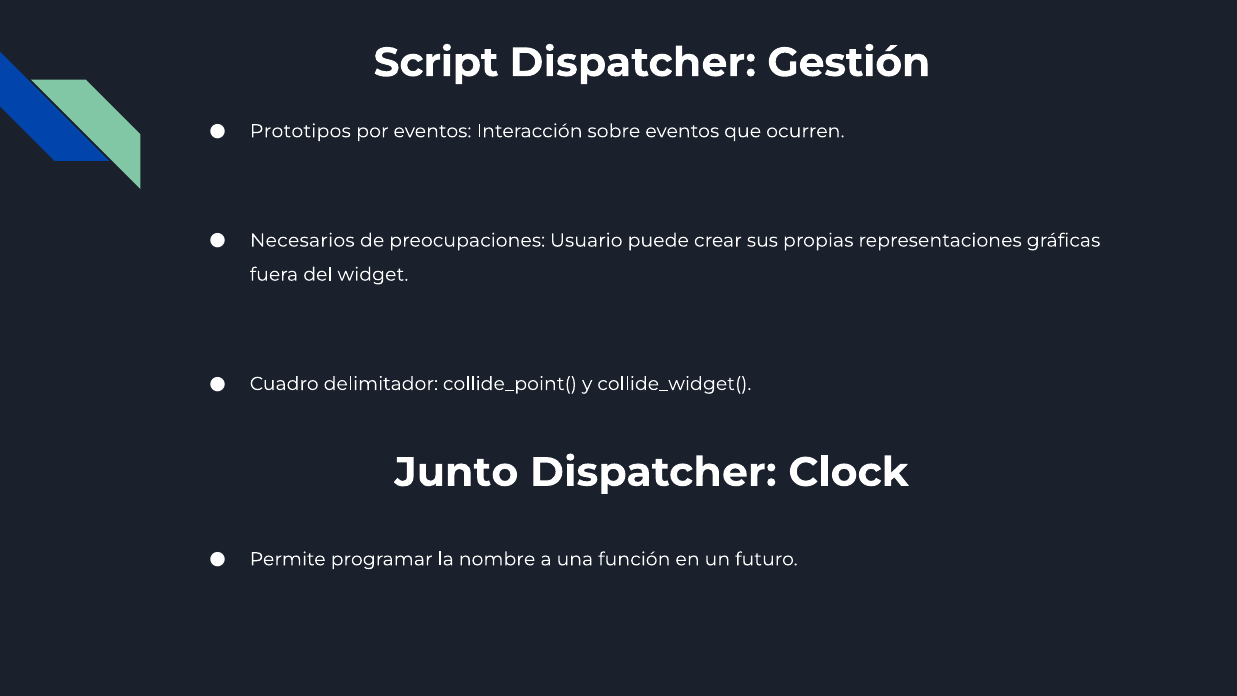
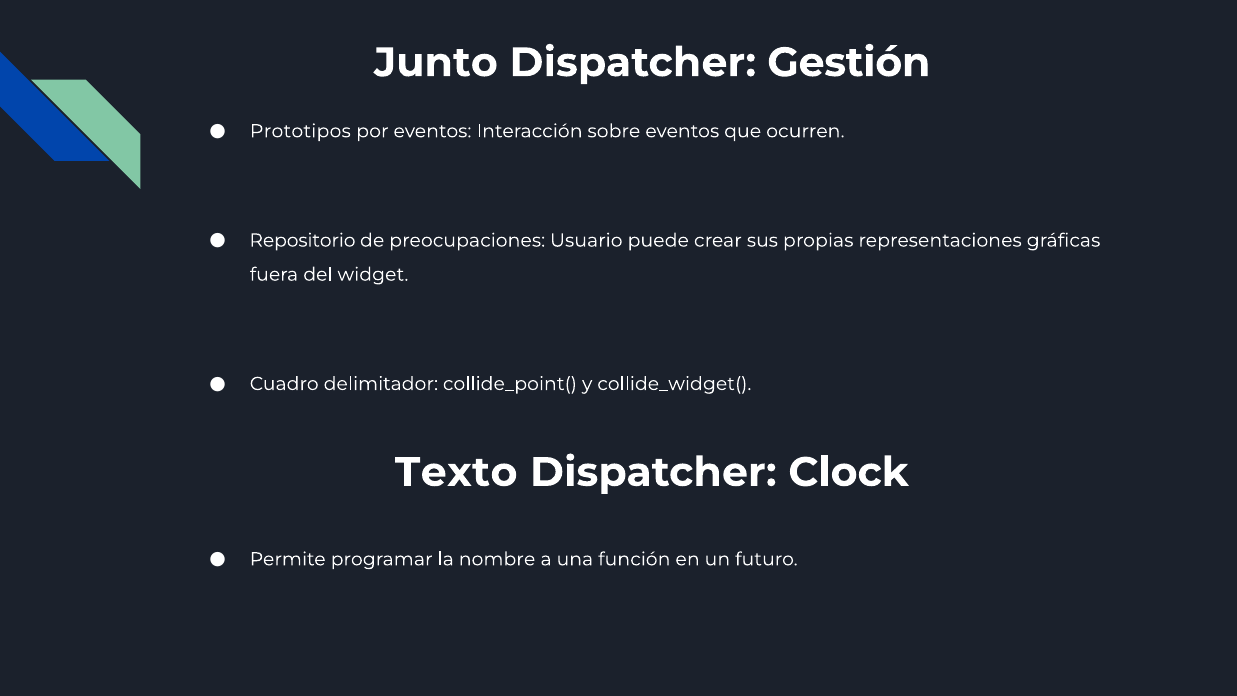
Script: Script -> Junto
Necesarios: Necesarios -> Repositorio
Junto: Junto -> Texto
